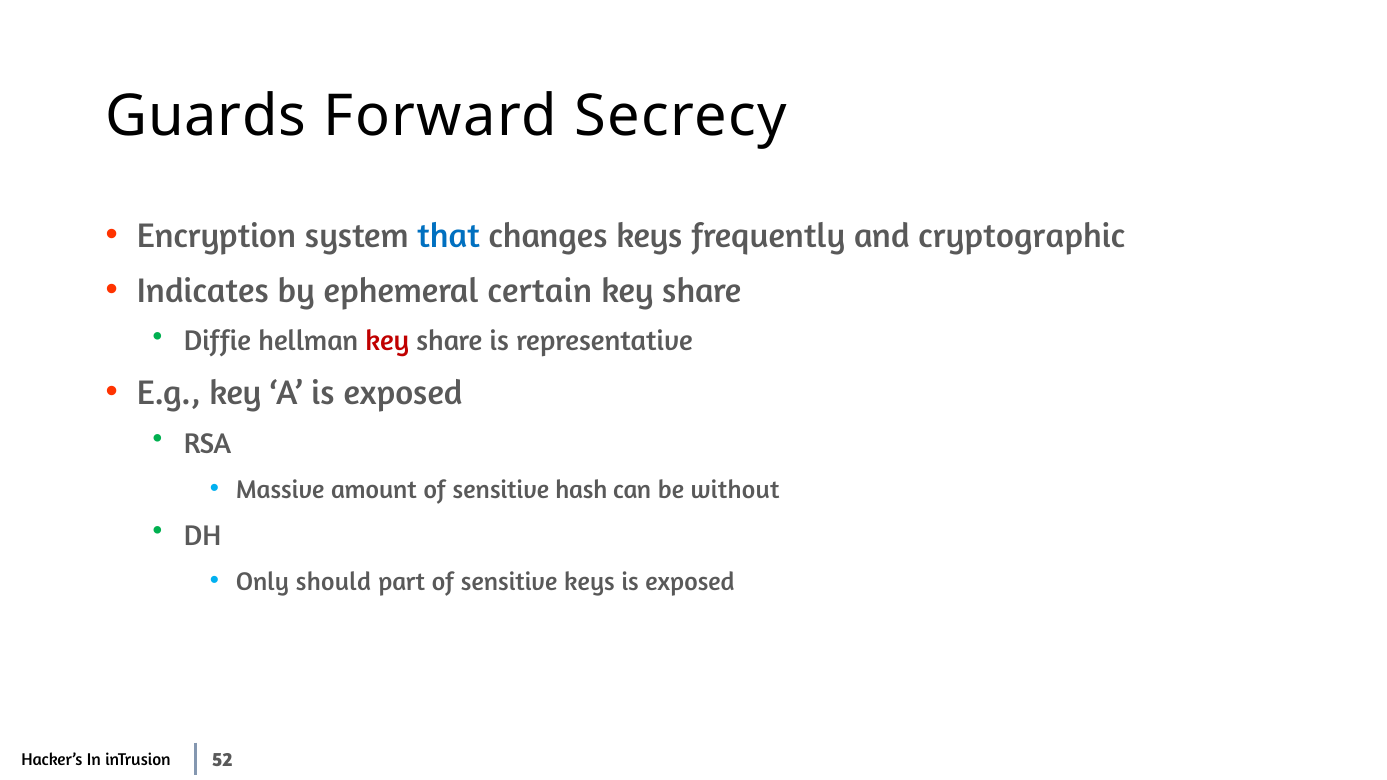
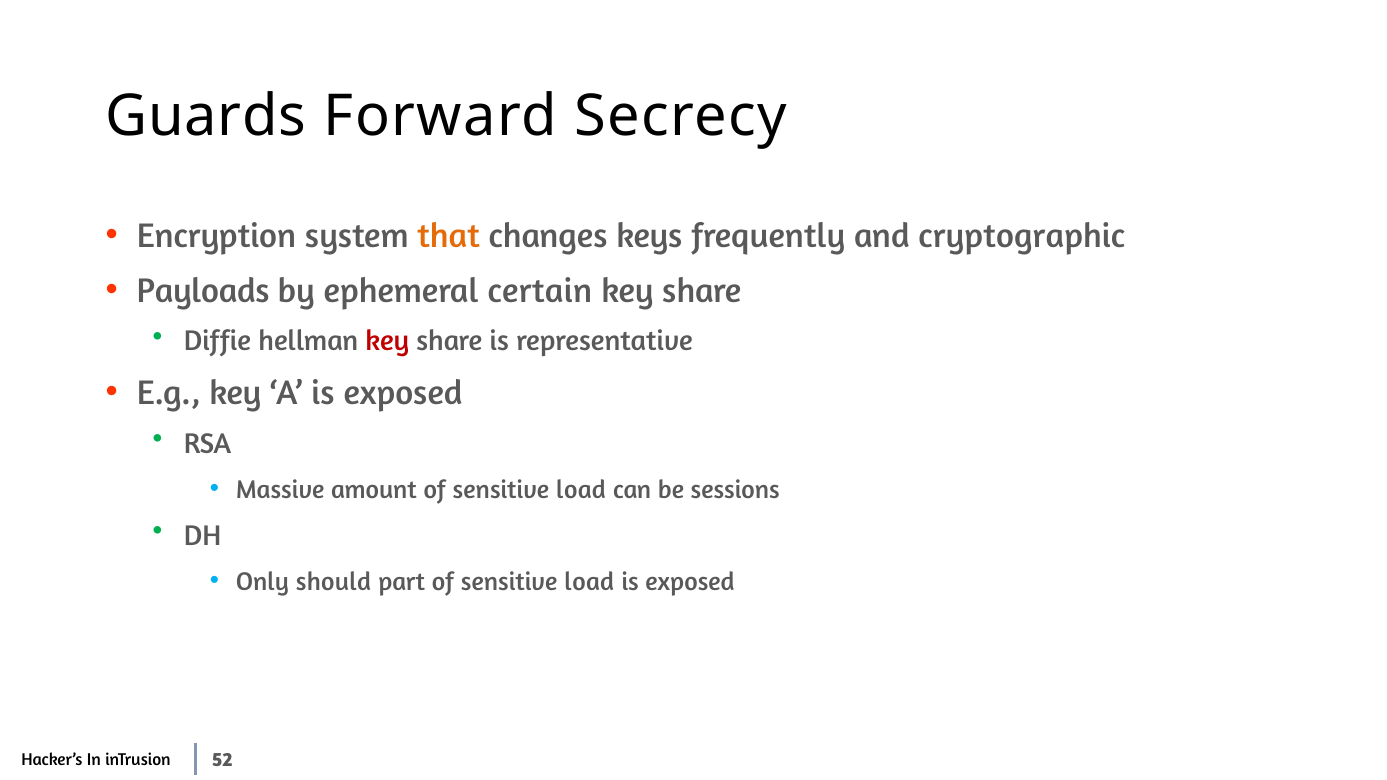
that colour: blue -> orange
Indicates: Indicates -> Payloads
amount of sensitive hash: hash -> load
without: without -> sessions
part of sensitive keys: keys -> load
